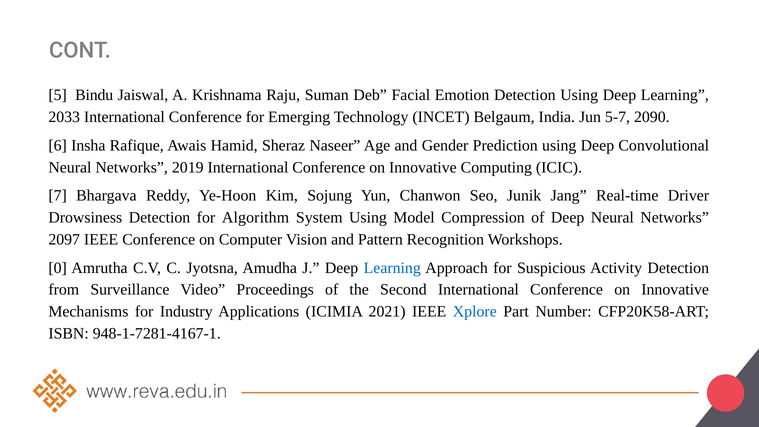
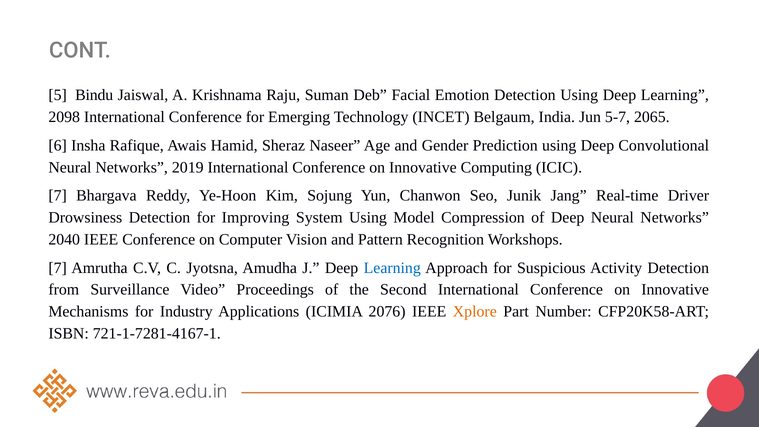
2033: 2033 -> 2098
2090: 2090 -> 2065
Algorithm: Algorithm -> Improving
2097: 2097 -> 2040
0 at (58, 268): 0 -> 7
2021: 2021 -> 2076
Xplore colour: blue -> orange
948-1-7281-4167-1: 948-1-7281-4167-1 -> 721-1-7281-4167-1
